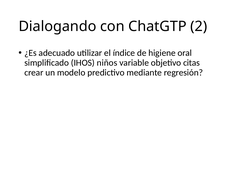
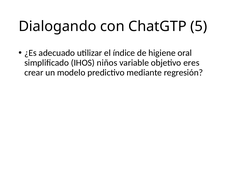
2: 2 -> 5
citas: citas -> eres
